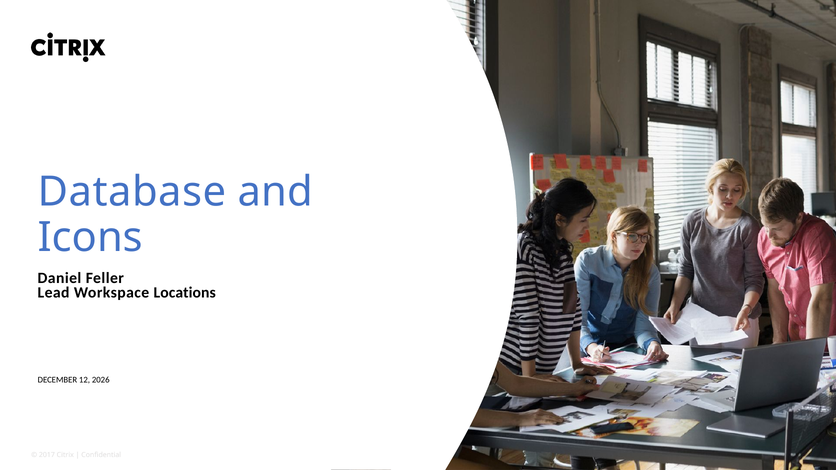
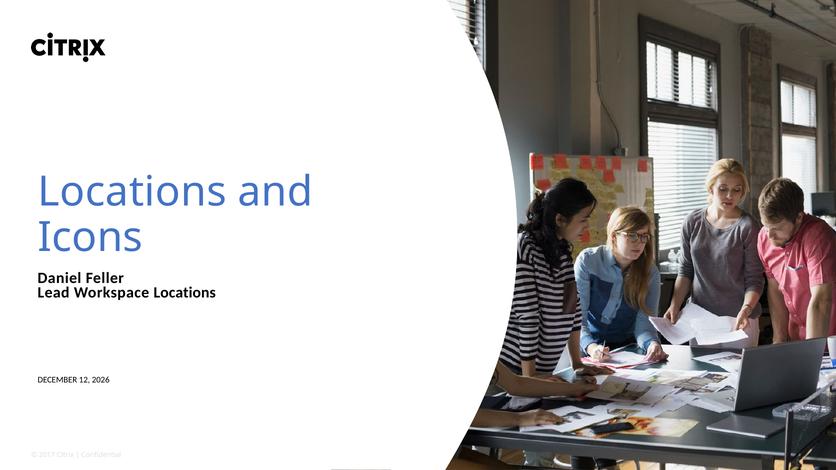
Database at (132, 192): Database -> Locations
